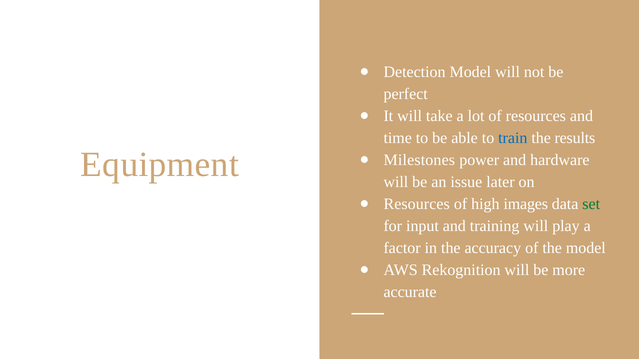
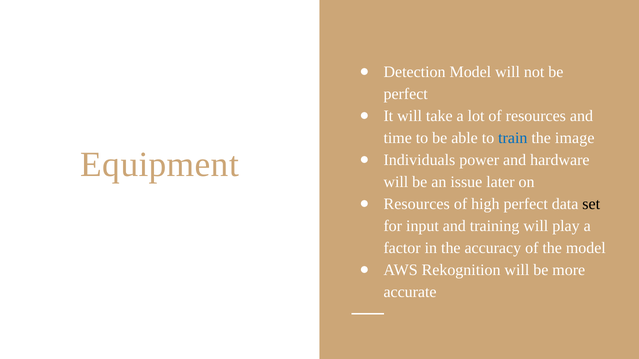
results: results -> image
Milestones: Milestones -> Individuals
high images: images -> perfect
set colour: green -> black
